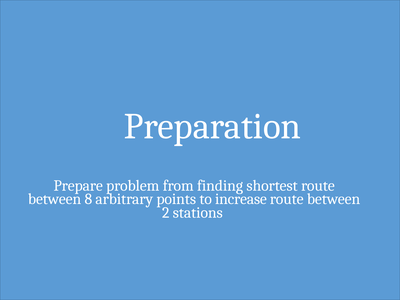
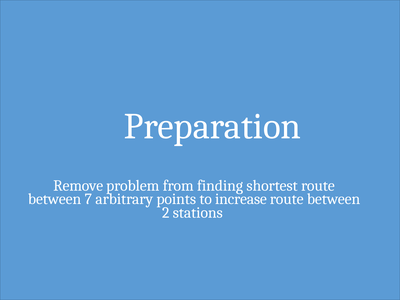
Prepare: Prepare -> Remove
8: 8 -> 7
